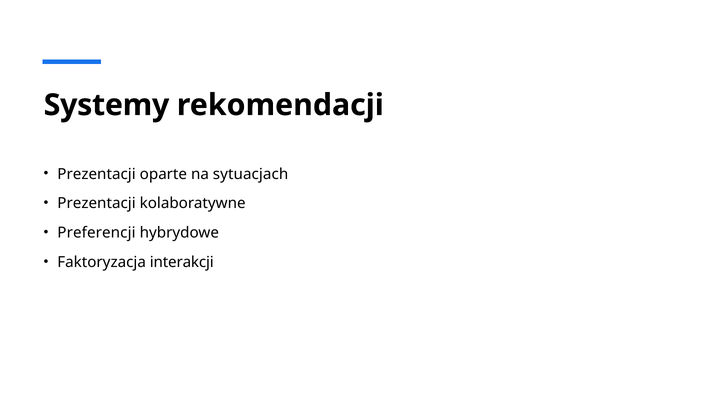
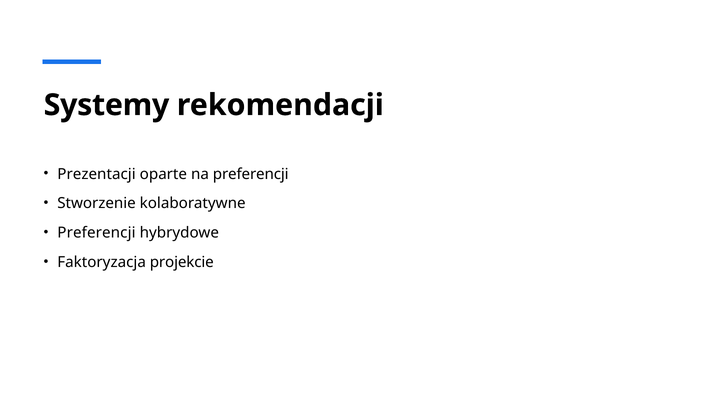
na sytuacjach: sytuacjach -> preferencji
Prezentacji at (97, 203): Prezentacji -> Stworzenie
interakcji: interakcji -> projekcie
